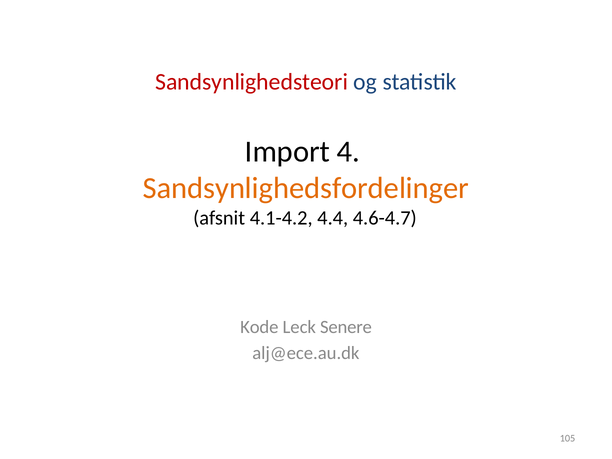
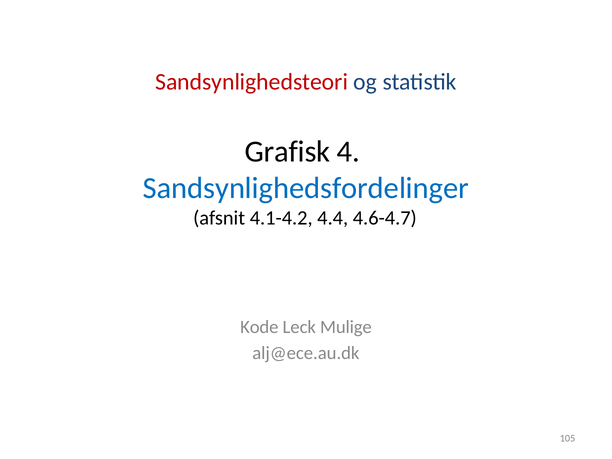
Import: Import -> Grafisk
Sandsynlighedsfordelinger colour: orange -> blue
Senere: Senere -> Mulige
